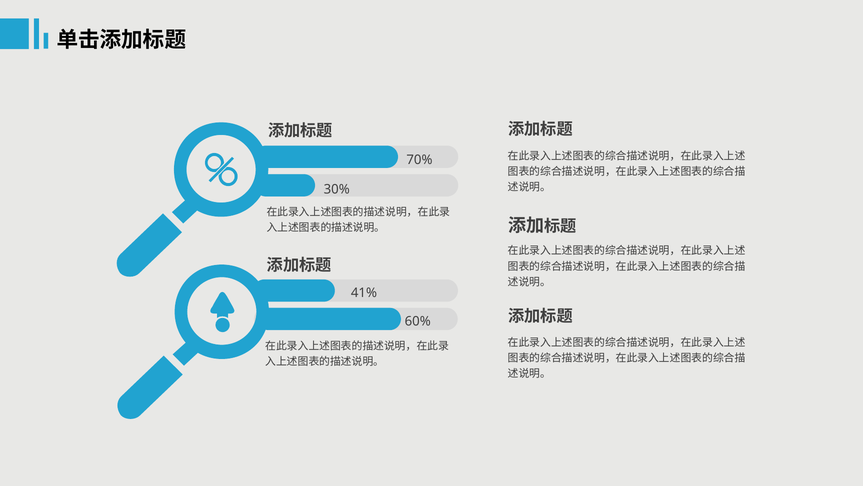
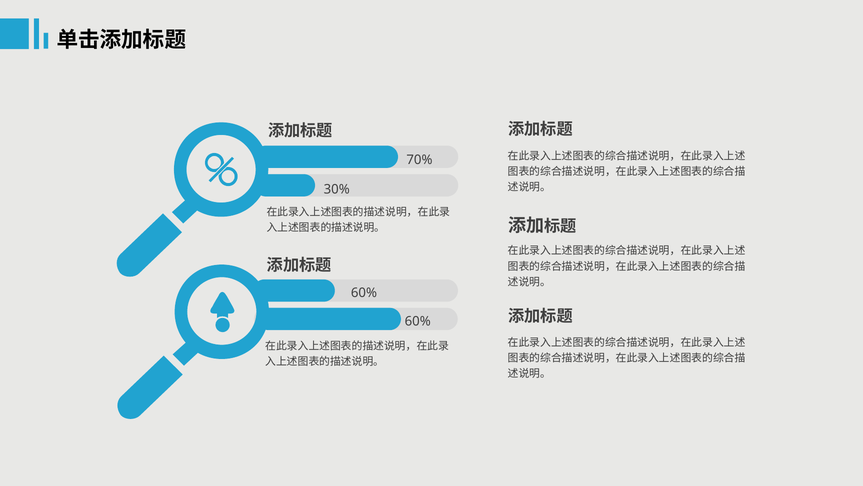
41% at (364, 293): 41% -> 60%
